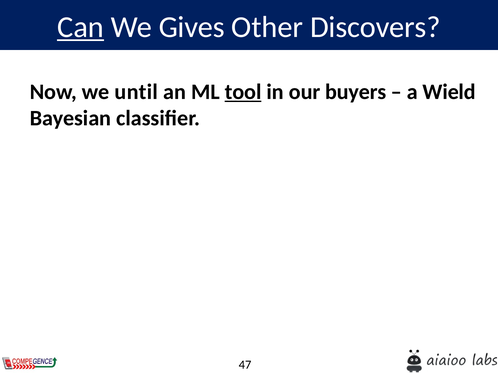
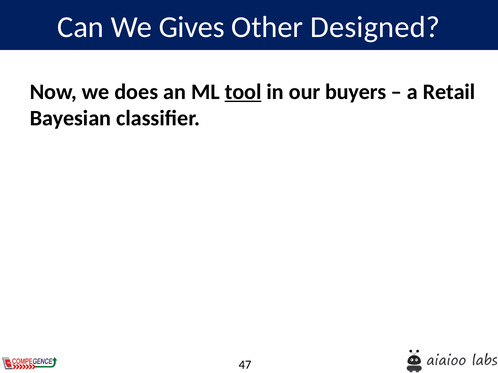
Can underline: present -> none
Discovers: Discovers -> Designed
until: until -> does
Wield: Wield -> Retail
